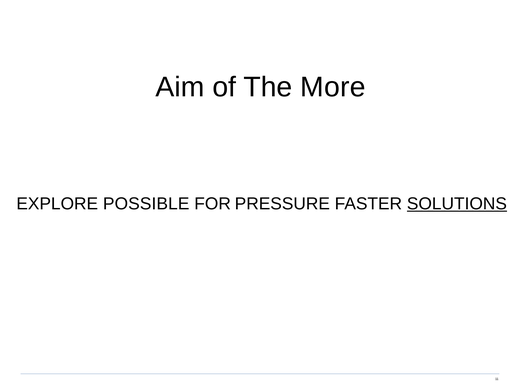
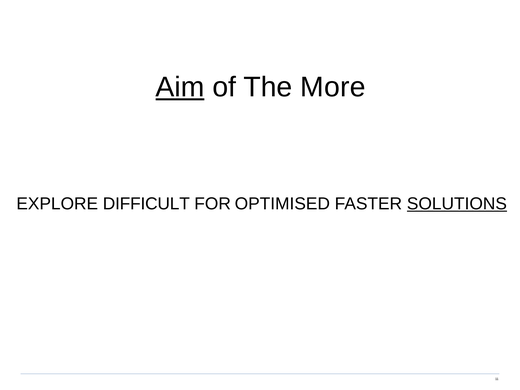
Aim underline: none -> present
POSSIBLE: POSSIBLE -> DIFFICULT
PRESSURE: PRESSURE -> OPTIMISED
